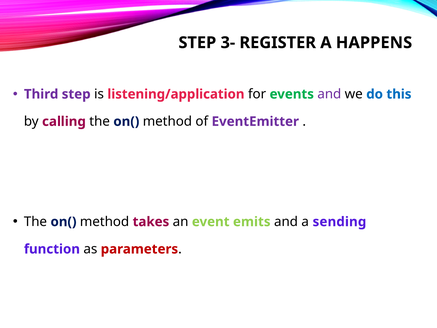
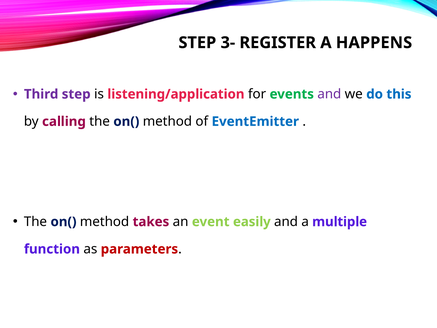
EventEmitter colour: purple -> blue
emits: emits -> easily
sending: sending -> multiple
